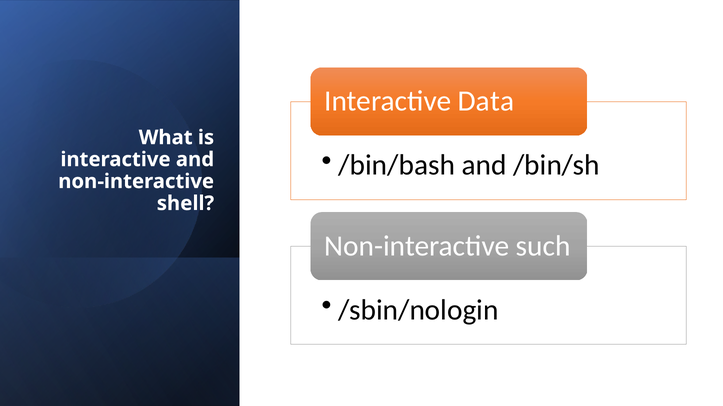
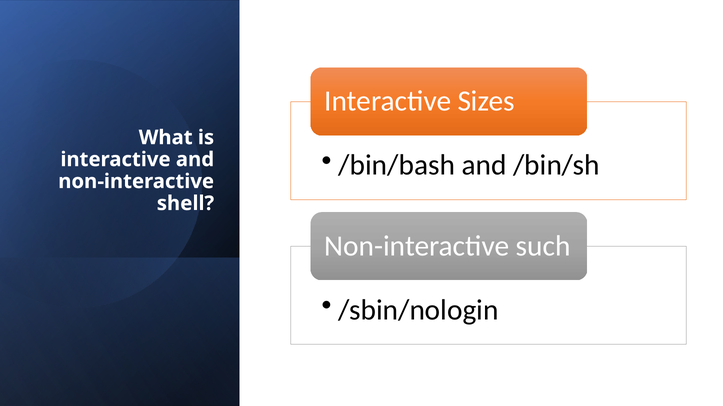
Data: Data -> Sizes
